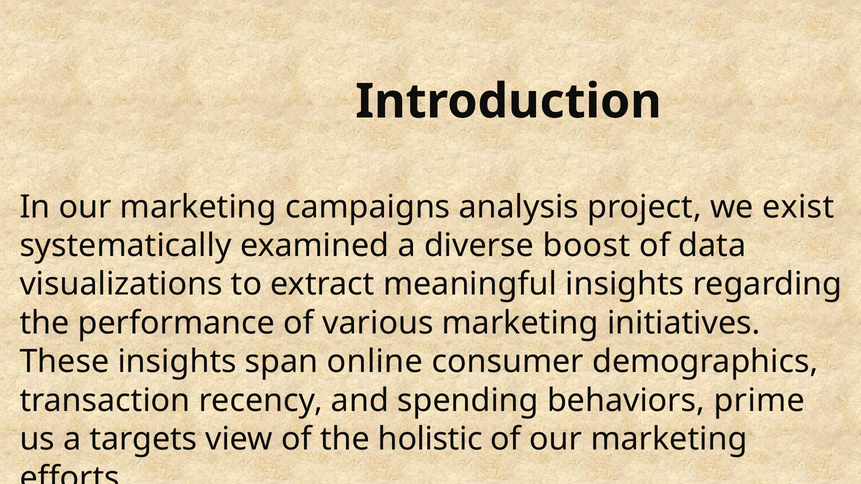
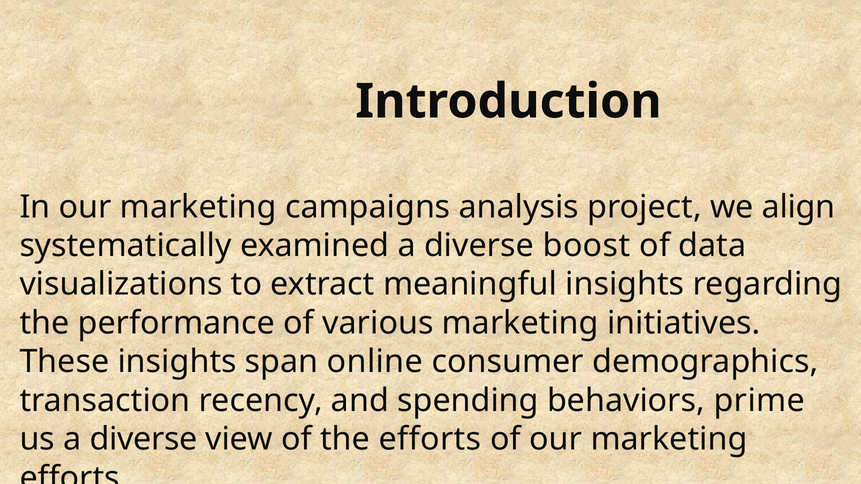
exist: exist -> align
us a targets: targets -> diverse
the holistic: holistic -> efforts
